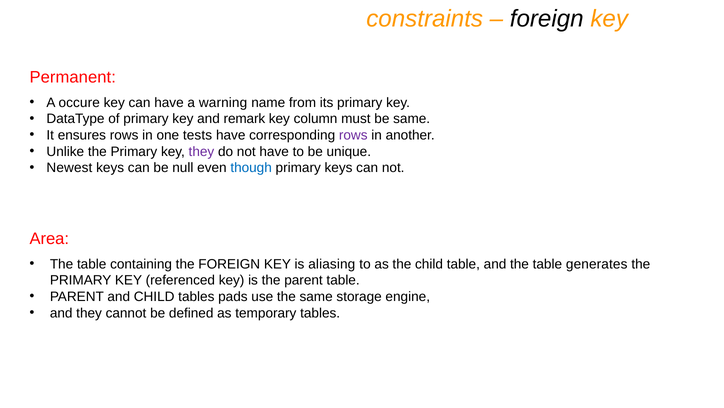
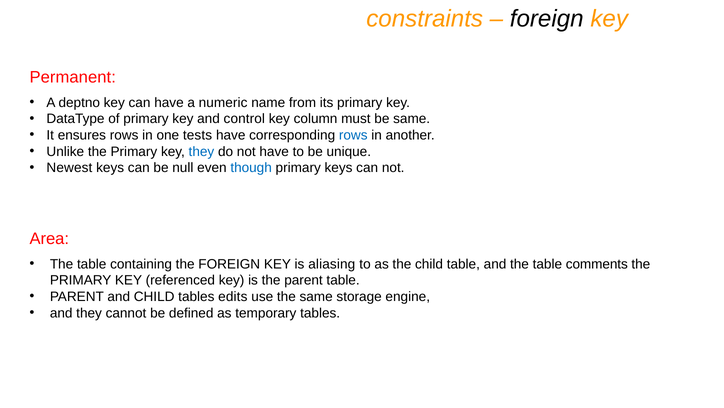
occure: occure -> deptno
warning: warning -> numeric
remark: remark -> control
rows at (353, 135) colour: purple -> blue
they at (201, 151) colour: purple -> blue
generates: generates -> comments
pads: pads -> edits
